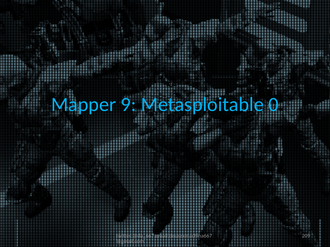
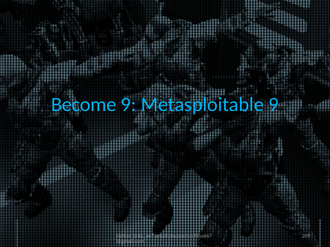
Mapper: Mapper -> Become
Metasploitable 0: 0 -> 9
